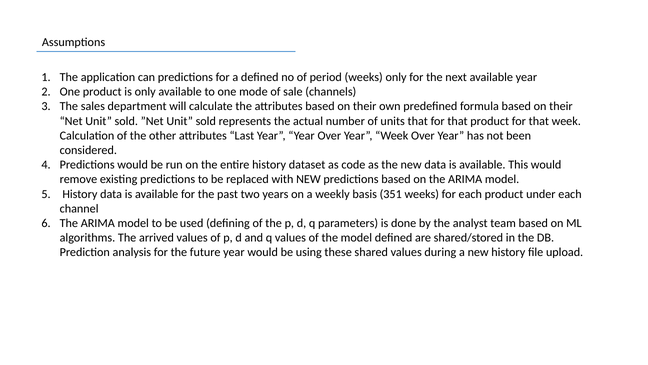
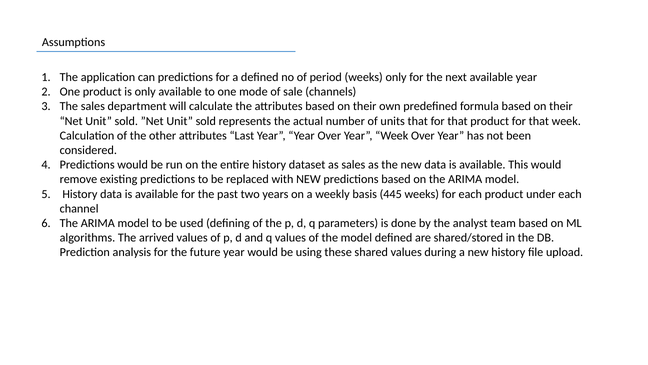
as code: code -> sales
351: 351 -> 445
